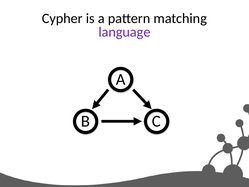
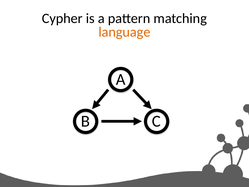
language colour: purple -> orange
